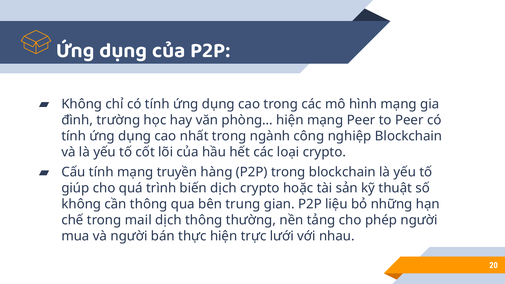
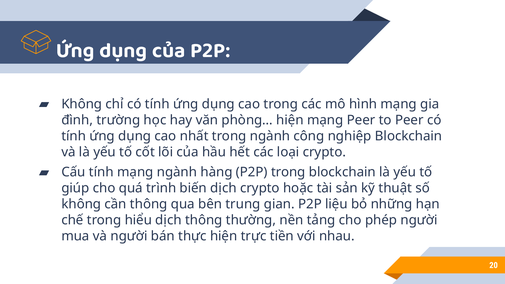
mạng truyền: truyền -> ngành
mail: mail -> hiểu
lưới: lưới -> tiền
